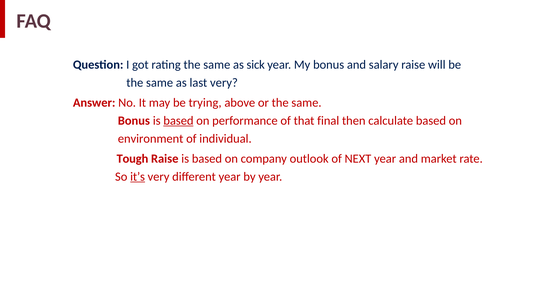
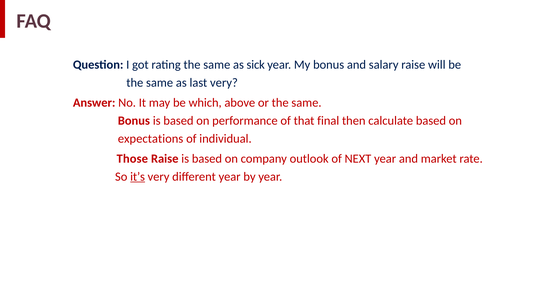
trying: trying -> which
based at (178, 121) underline: present -> none
environment: environment -> expectations
Tough: Tough -> Those
